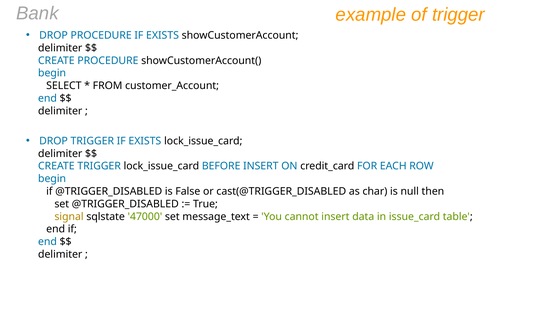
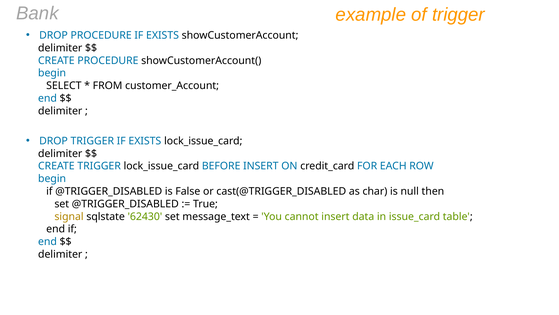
47000: 47000 -> 62430
